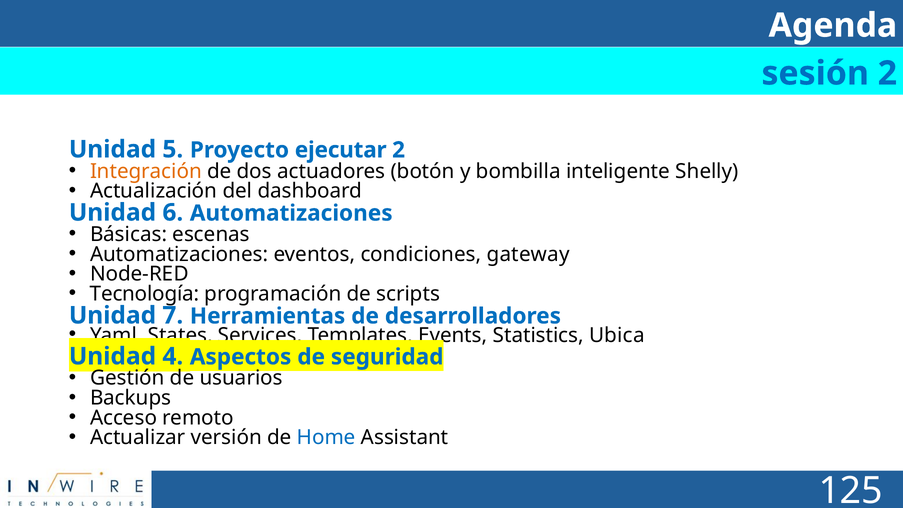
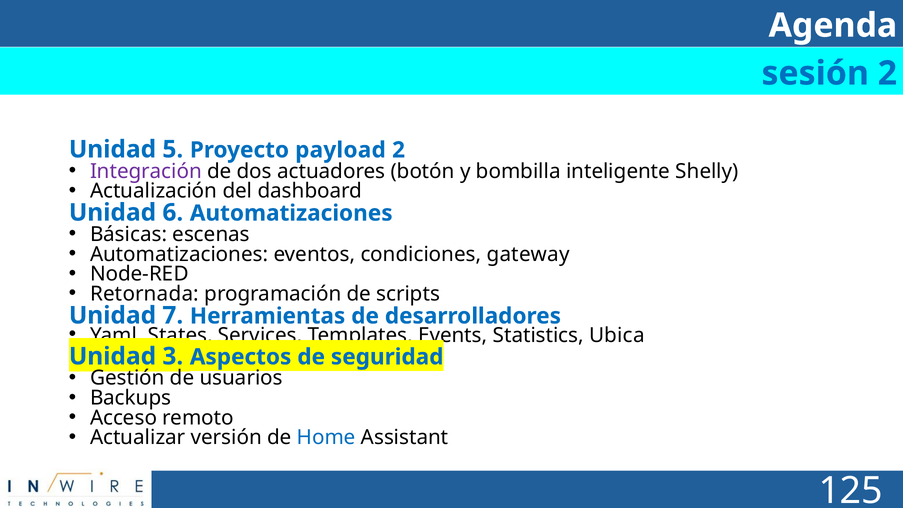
ejecutar: ejecutar -> payload
Integración colour: orange -> purple
Tecnología: Tecnología -> Retornada
4: 4 -> 3
